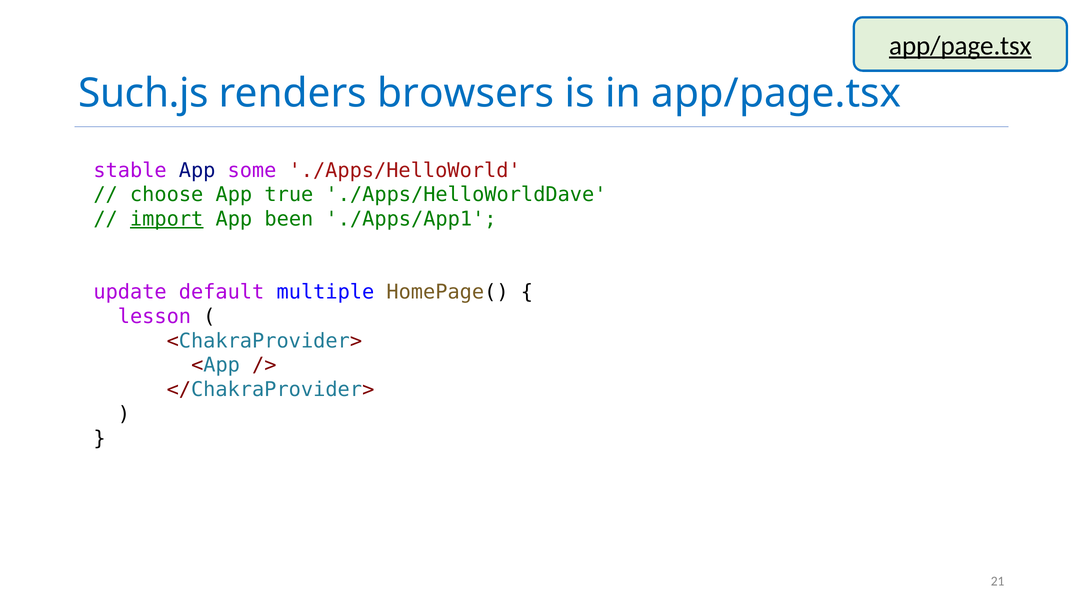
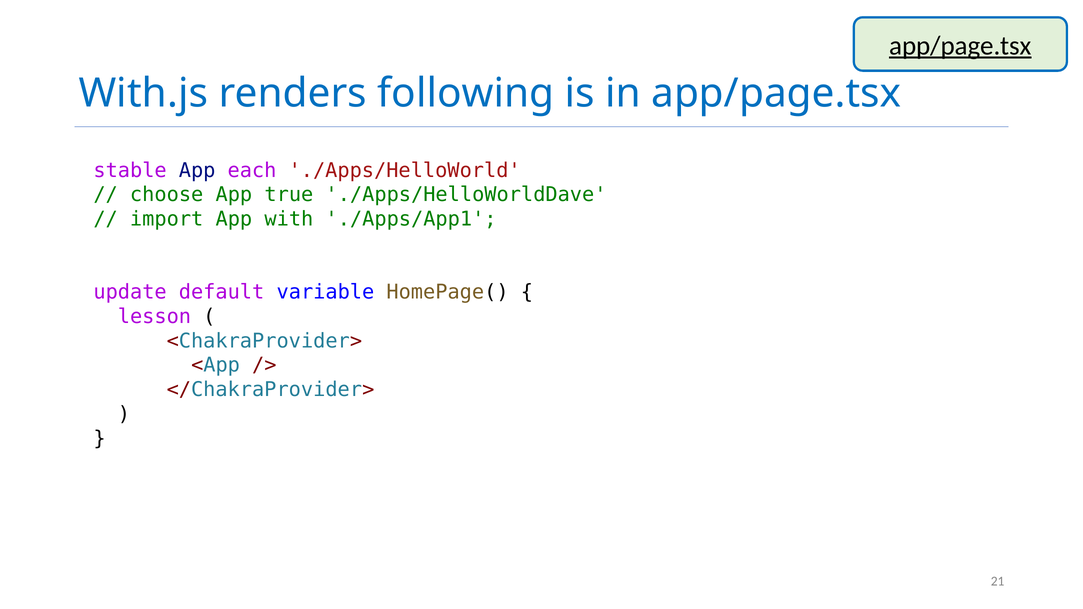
Such.js: Such.js -> With.js
browsers: browsers -> following
some: some -> each
import underline: present -> none
been: been -> with
multiple: multiple -> variable
